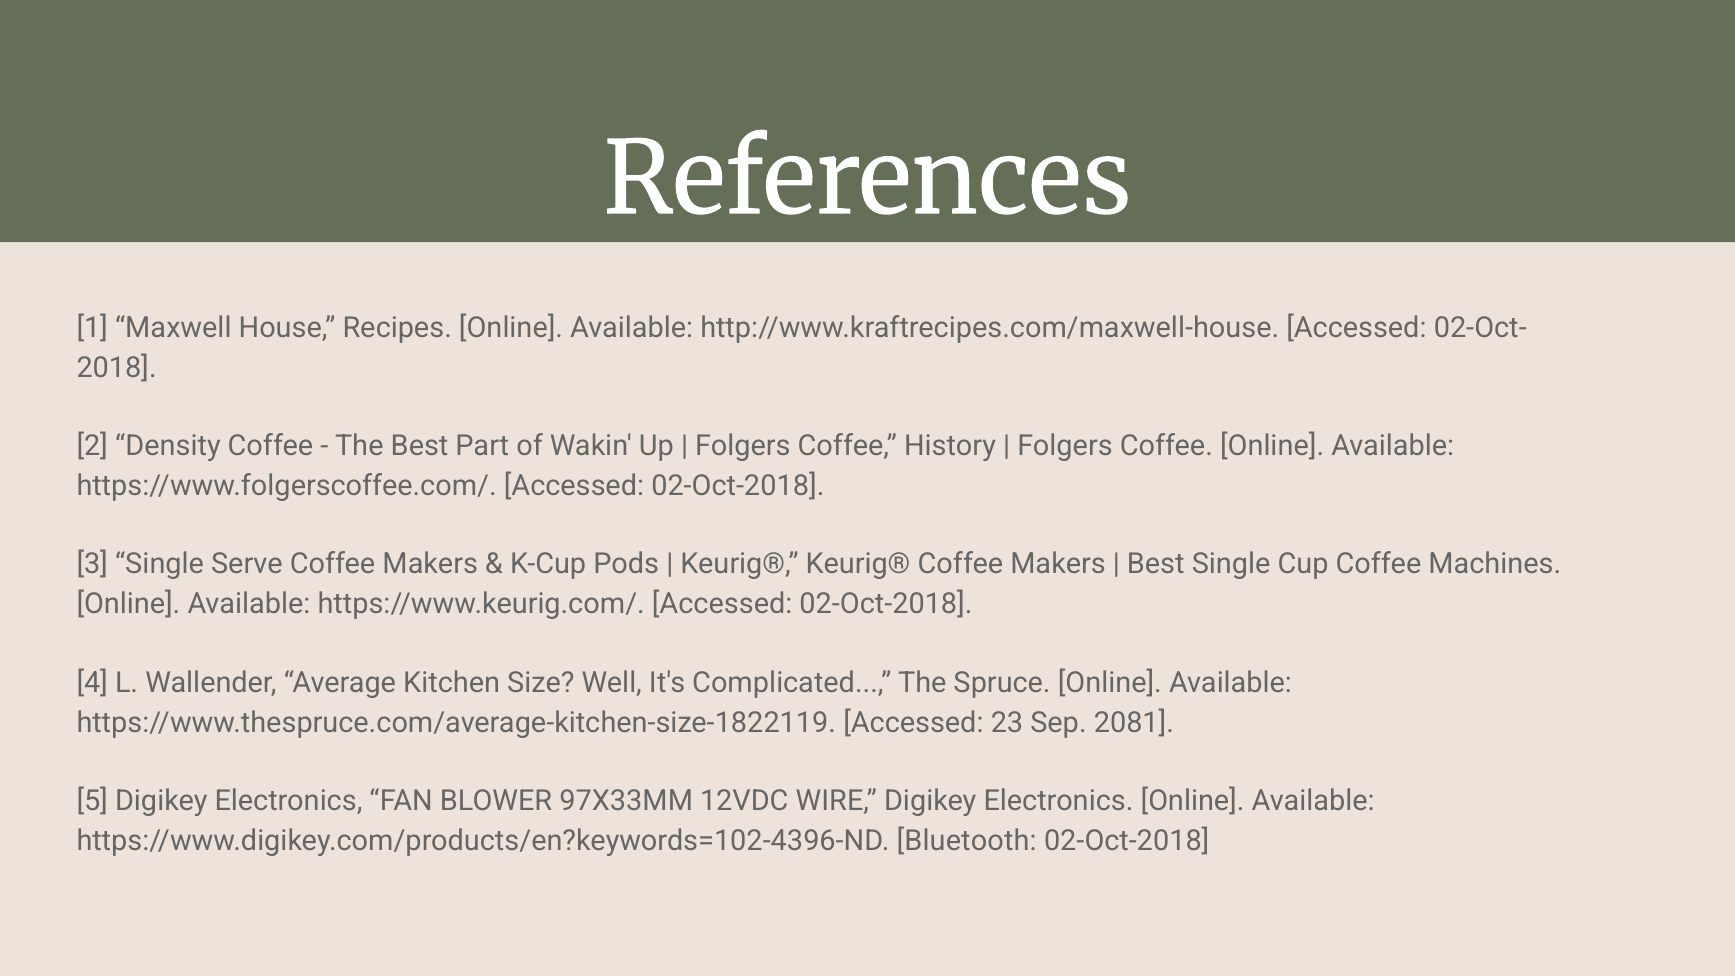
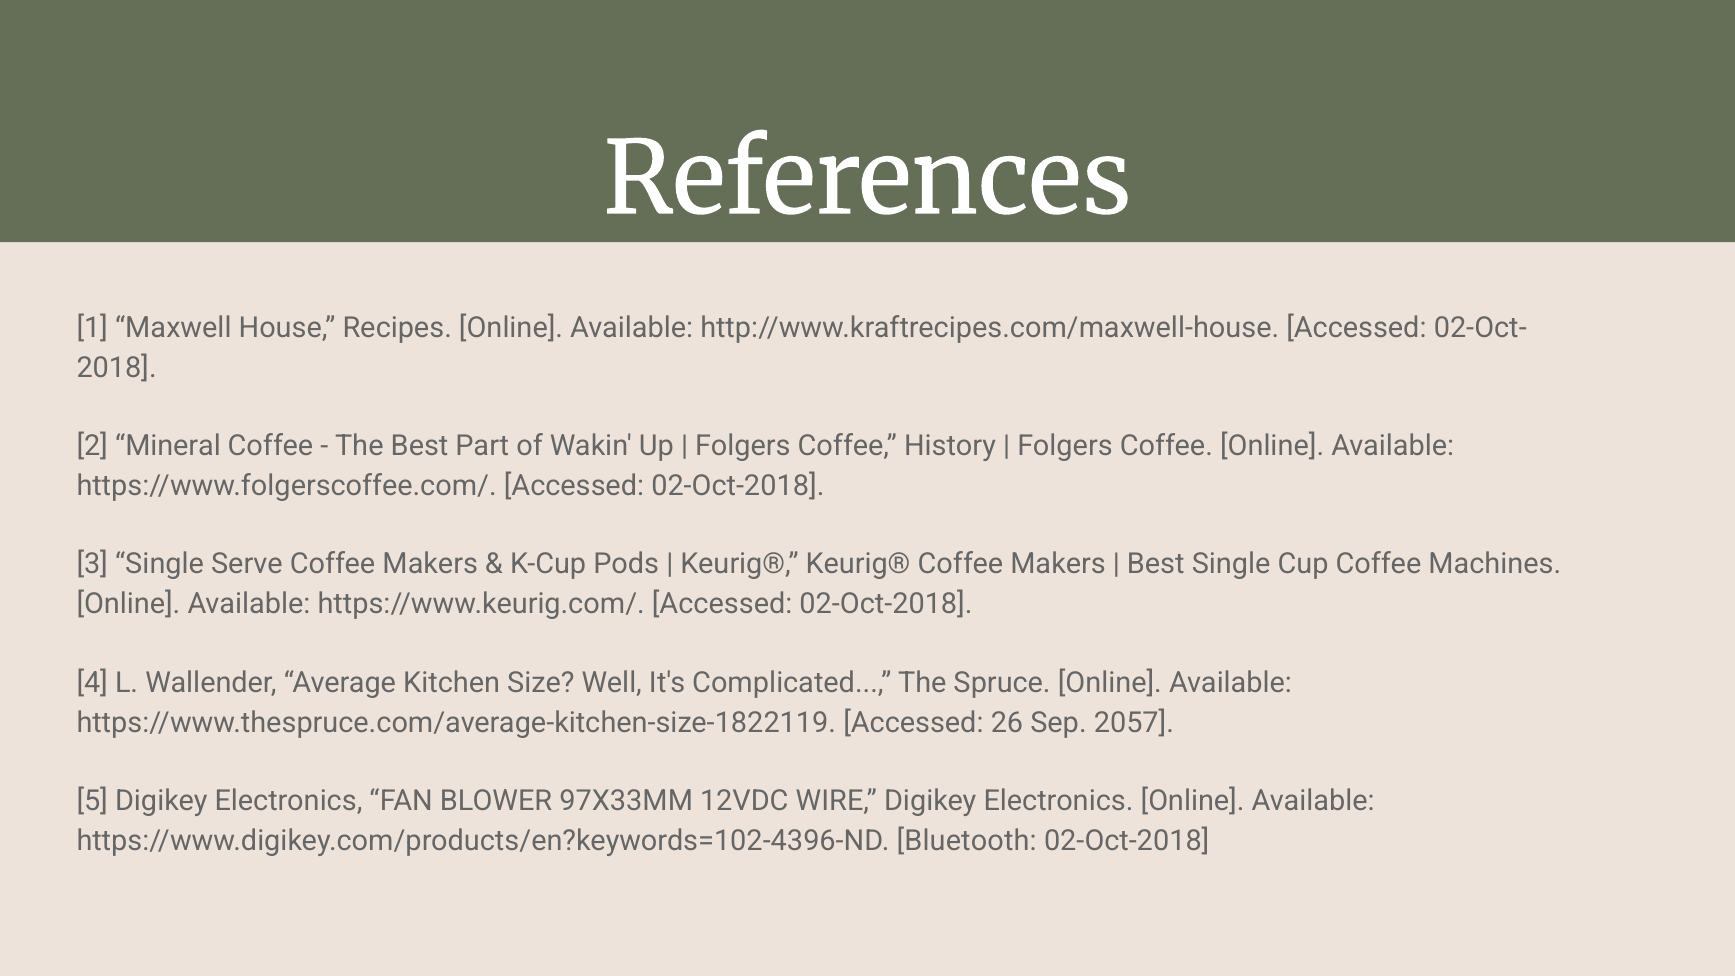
Density: Density -> Mineral
23: 23 -> 26
2081: 2081 -> 2057
